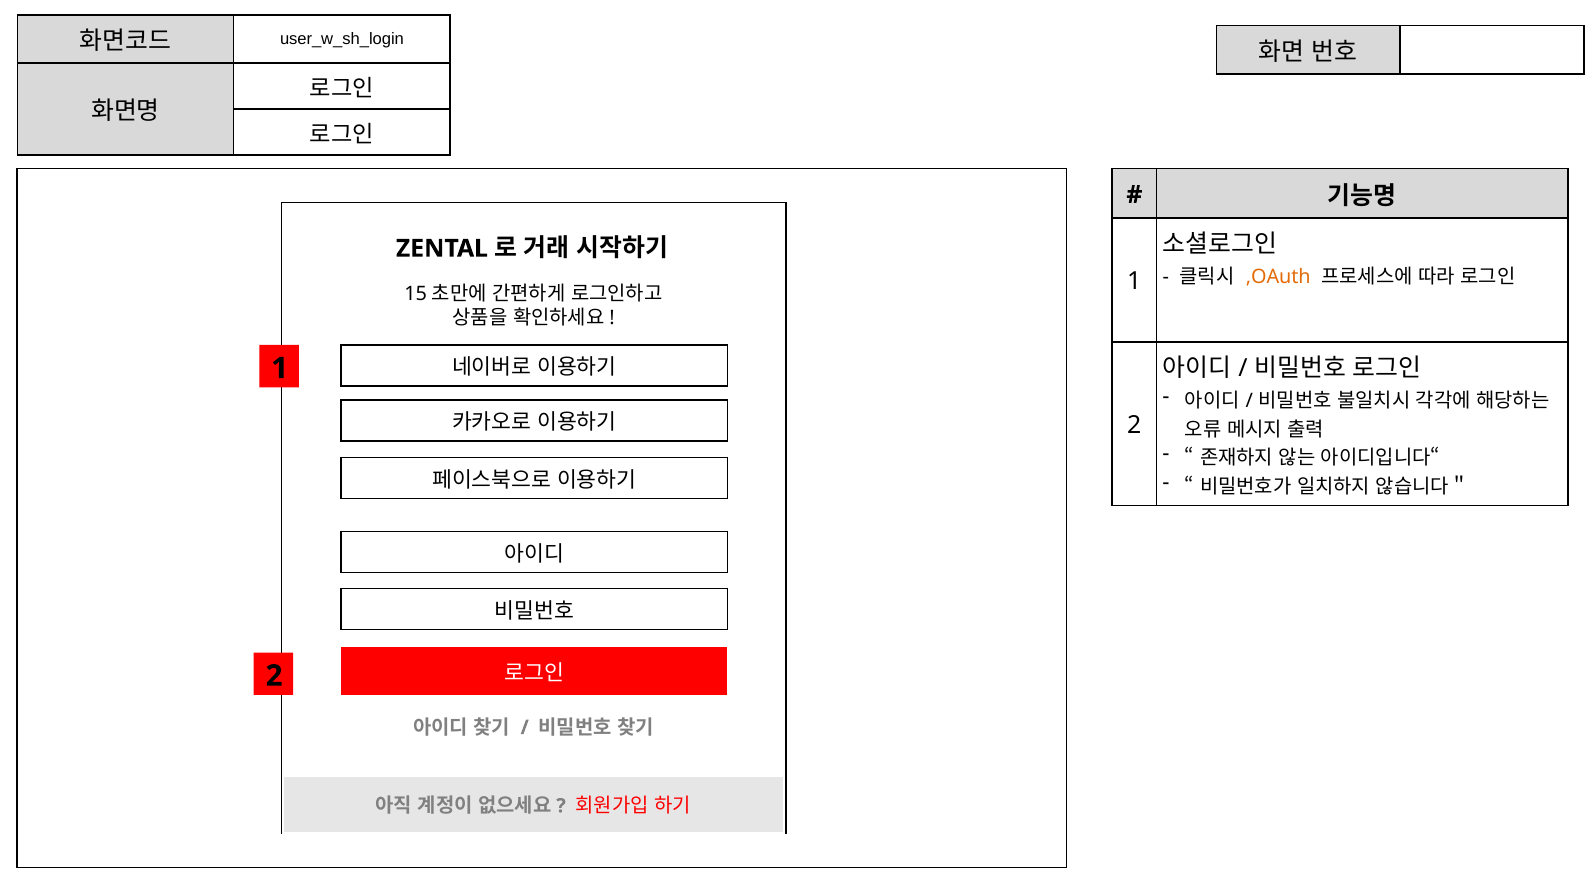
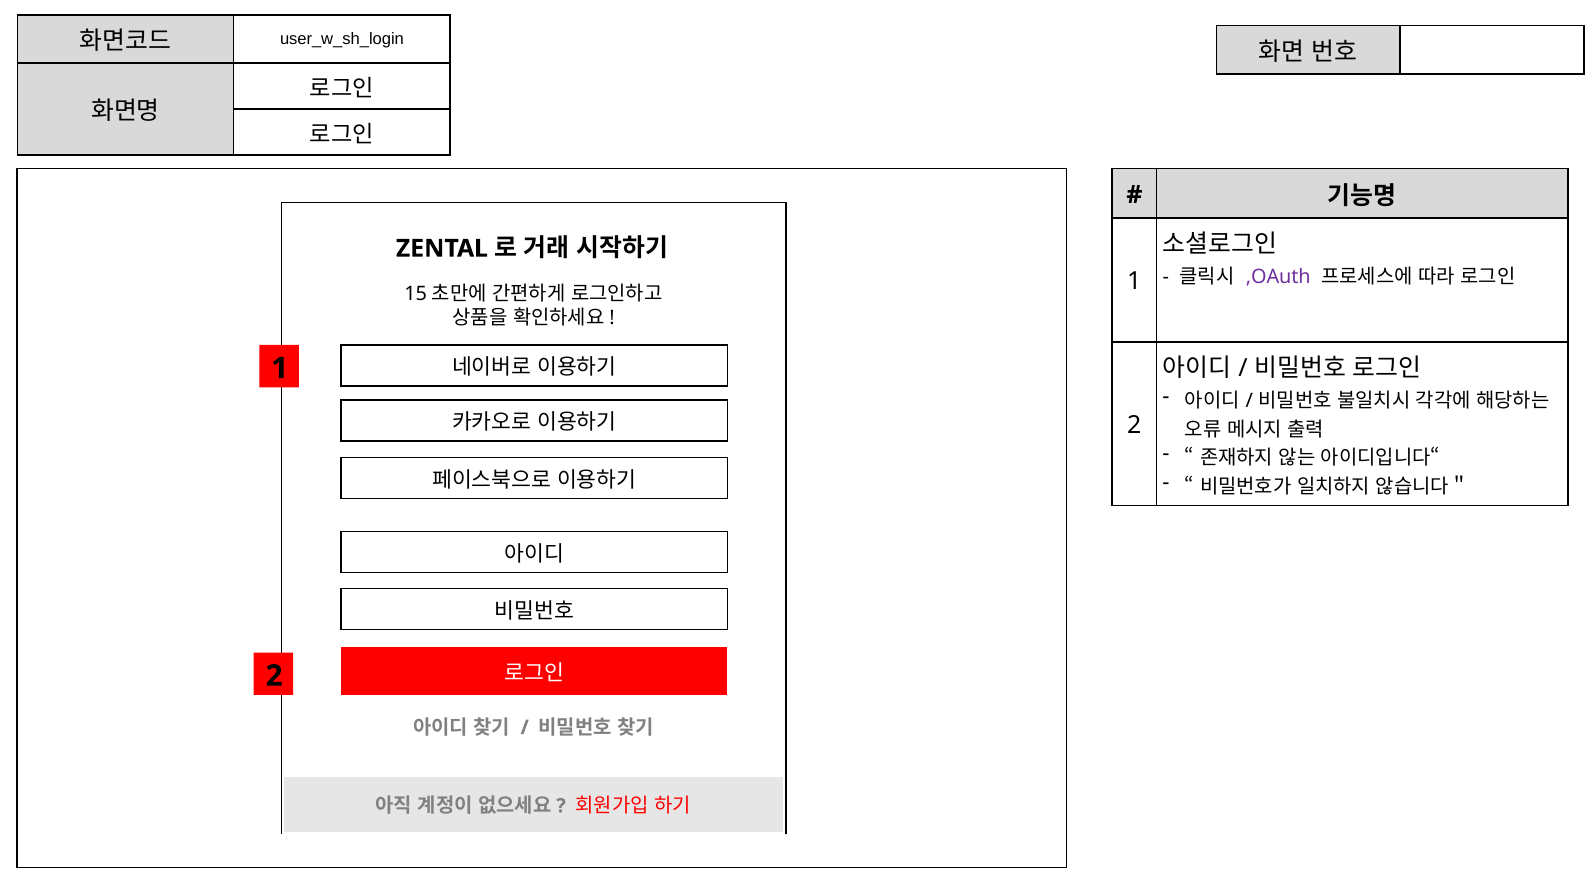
,OAuth colour: orange -> purple
